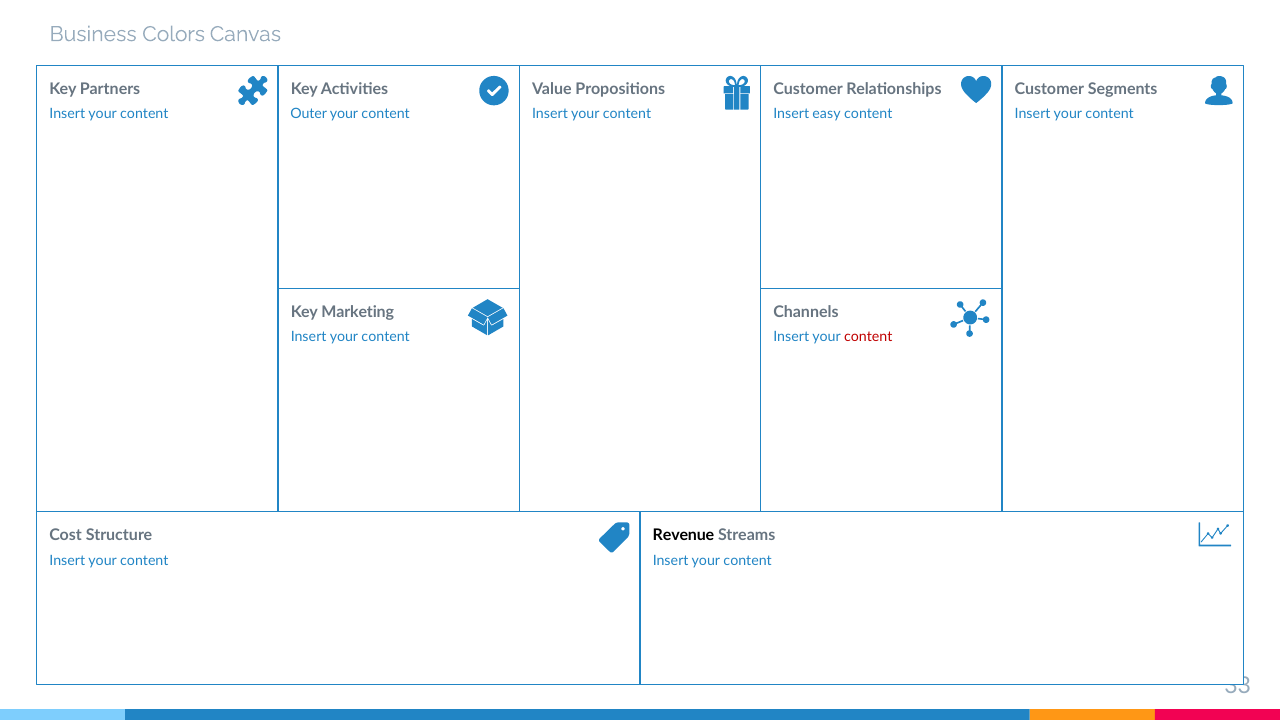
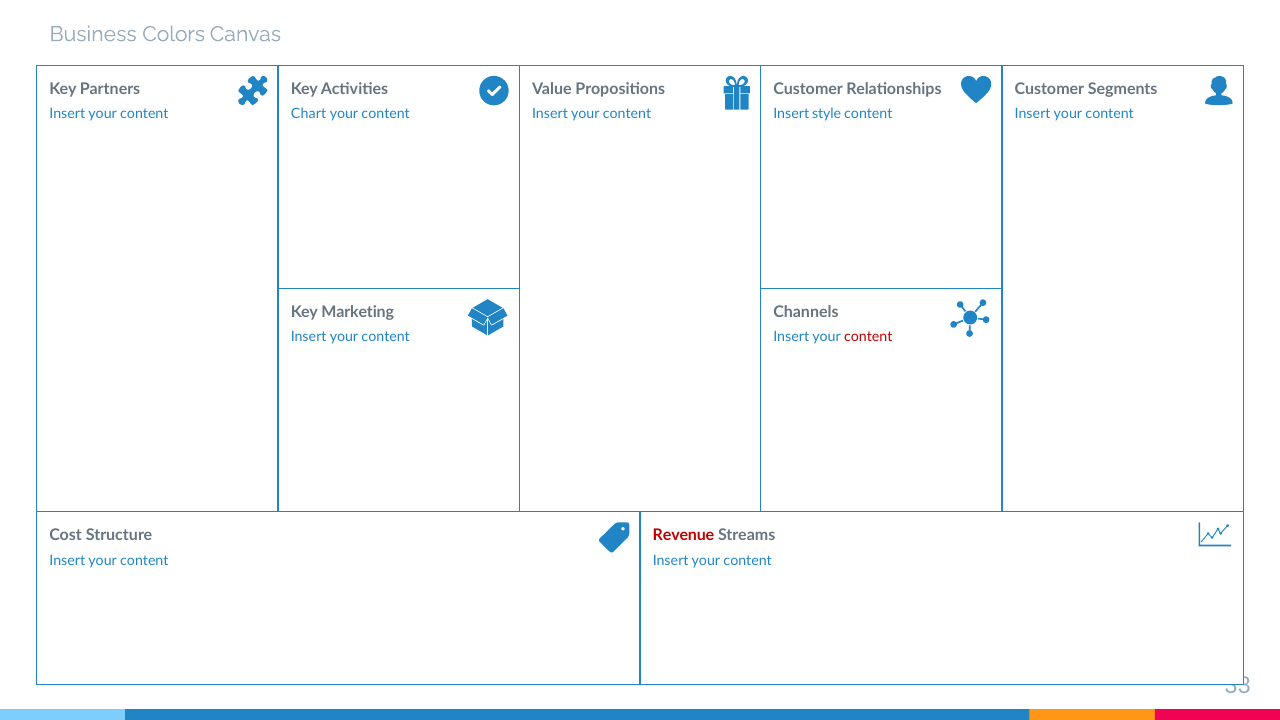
Outer: Outer -> Chart
easy: easy -> style
Revenue colour: black -> red
